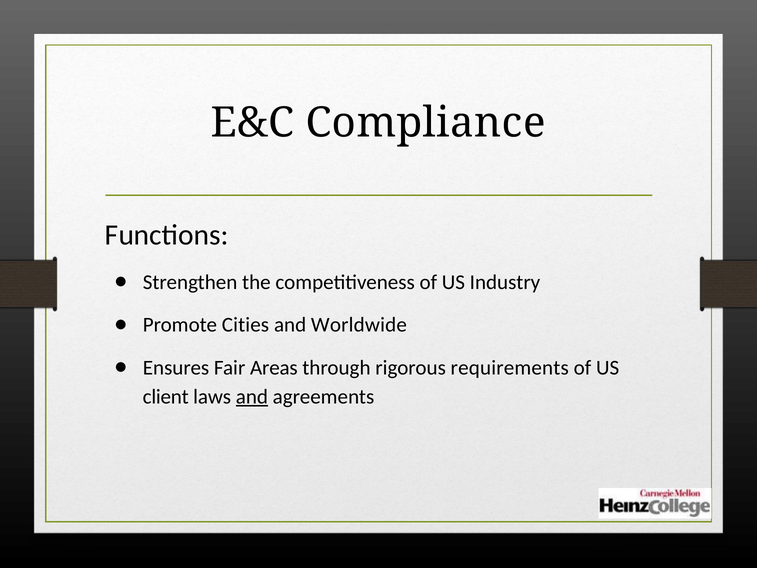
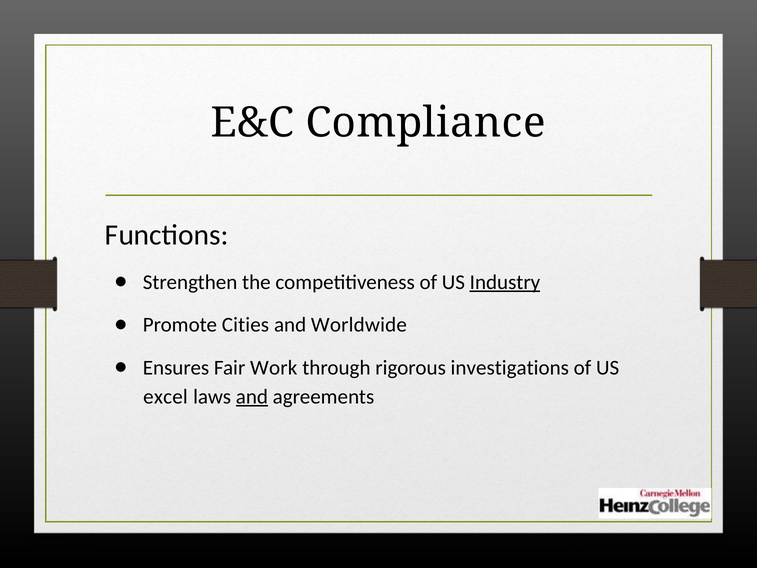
Industry underline: none -> present
Areas: Areas -> Work
requirements: requirements -> investigations
client: client -> excel
